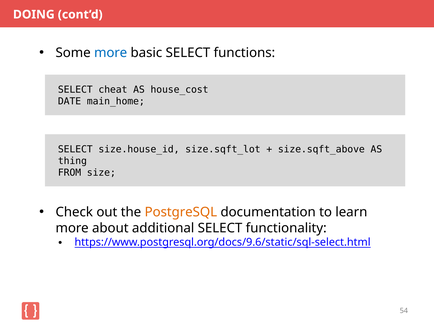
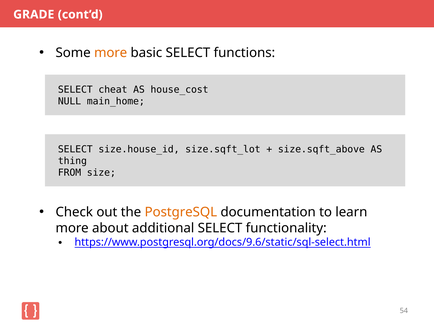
DOING: DOING -> GRADE
more at (111, 53) colour: blue -> orange
DATE: DATE -> NULL
